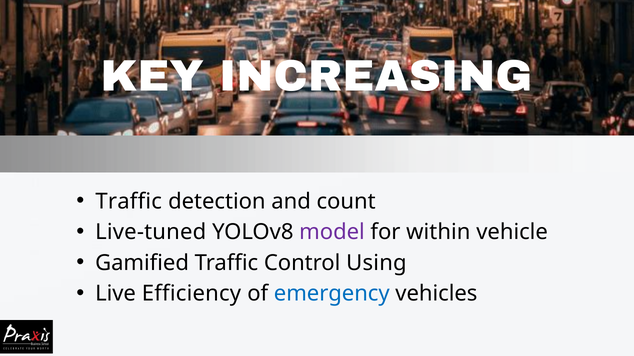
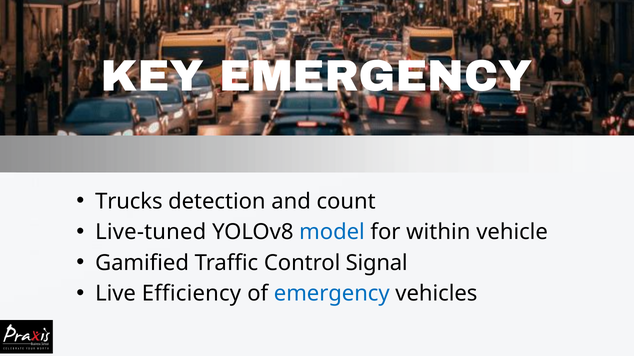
KEY INCREASING: INCREASING -> EMERGENCY
Traffic at (129, 202): Traffic -> Trucks
model colour: purple -> blue
Using: Using -> Signal
